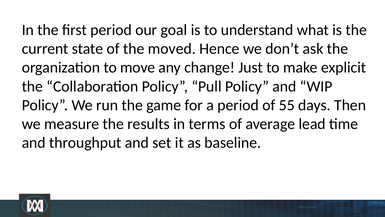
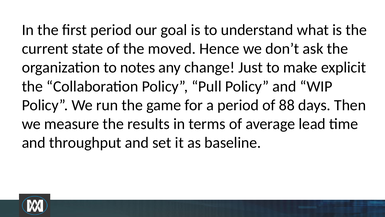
move: move -> notes
55: 55 -> 88
